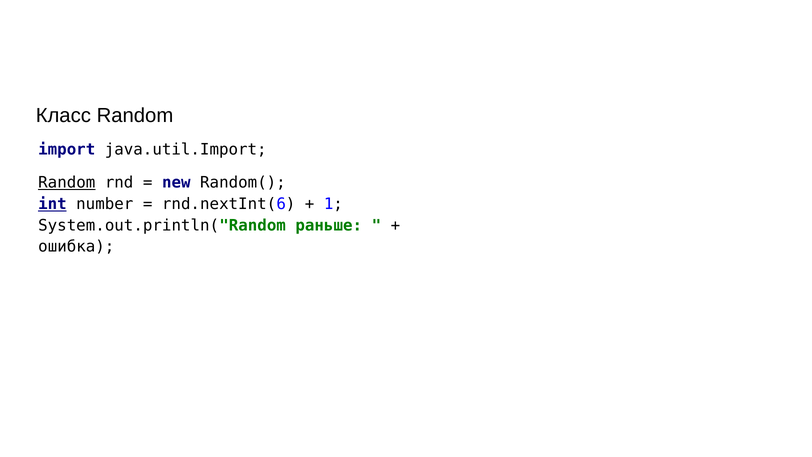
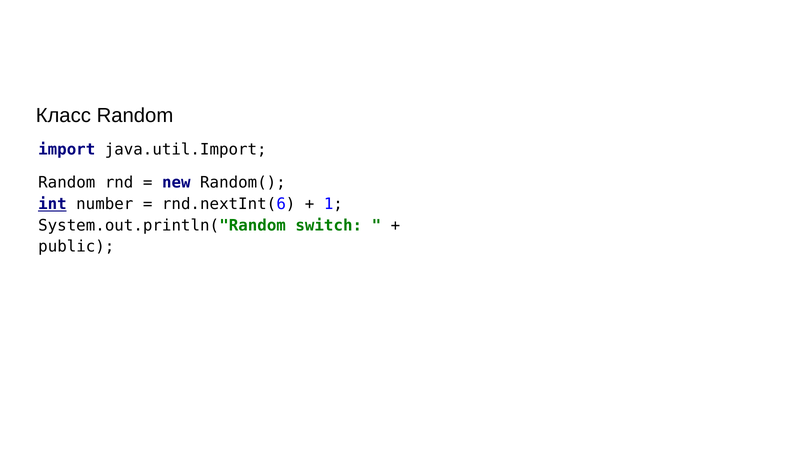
Random at (67, 183) underline: present -> none
раньше: раньше -> switch
ошибка: ошибка -> public
